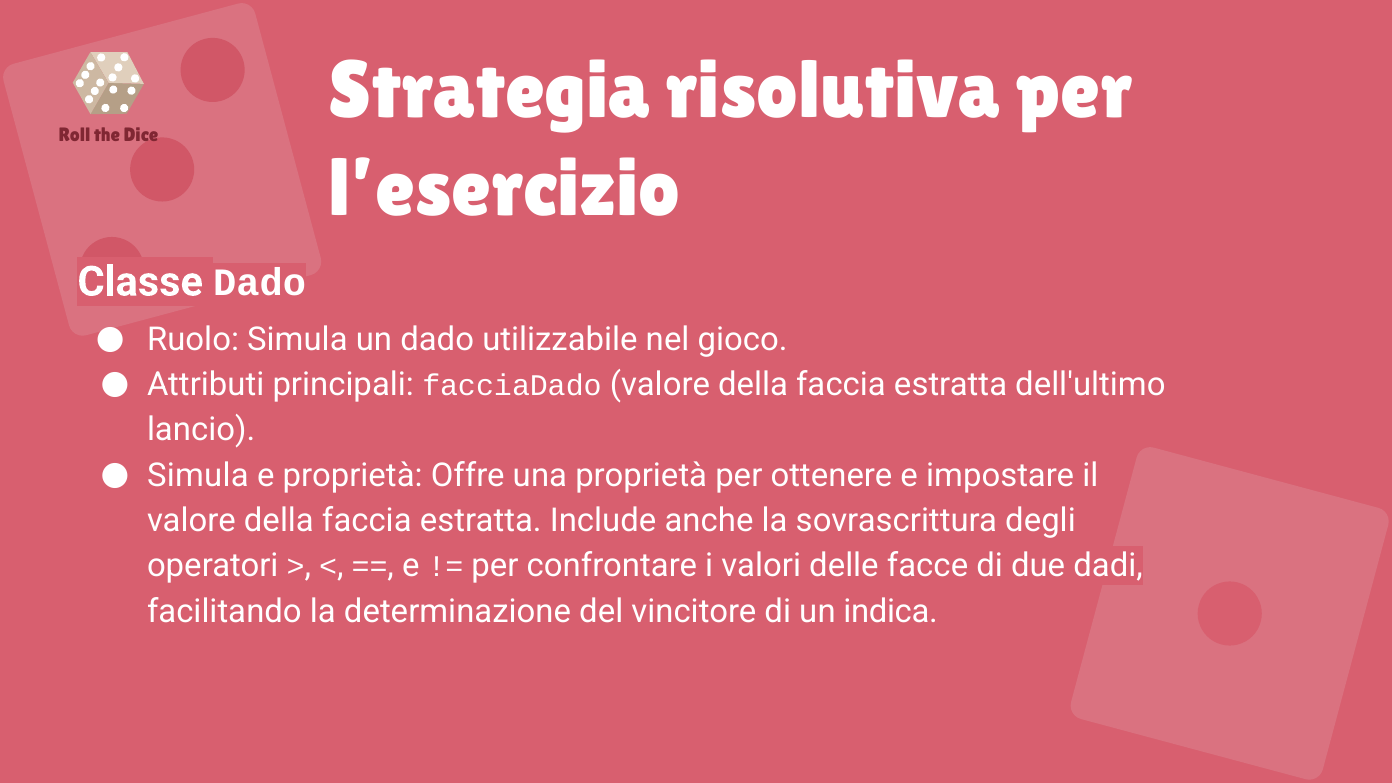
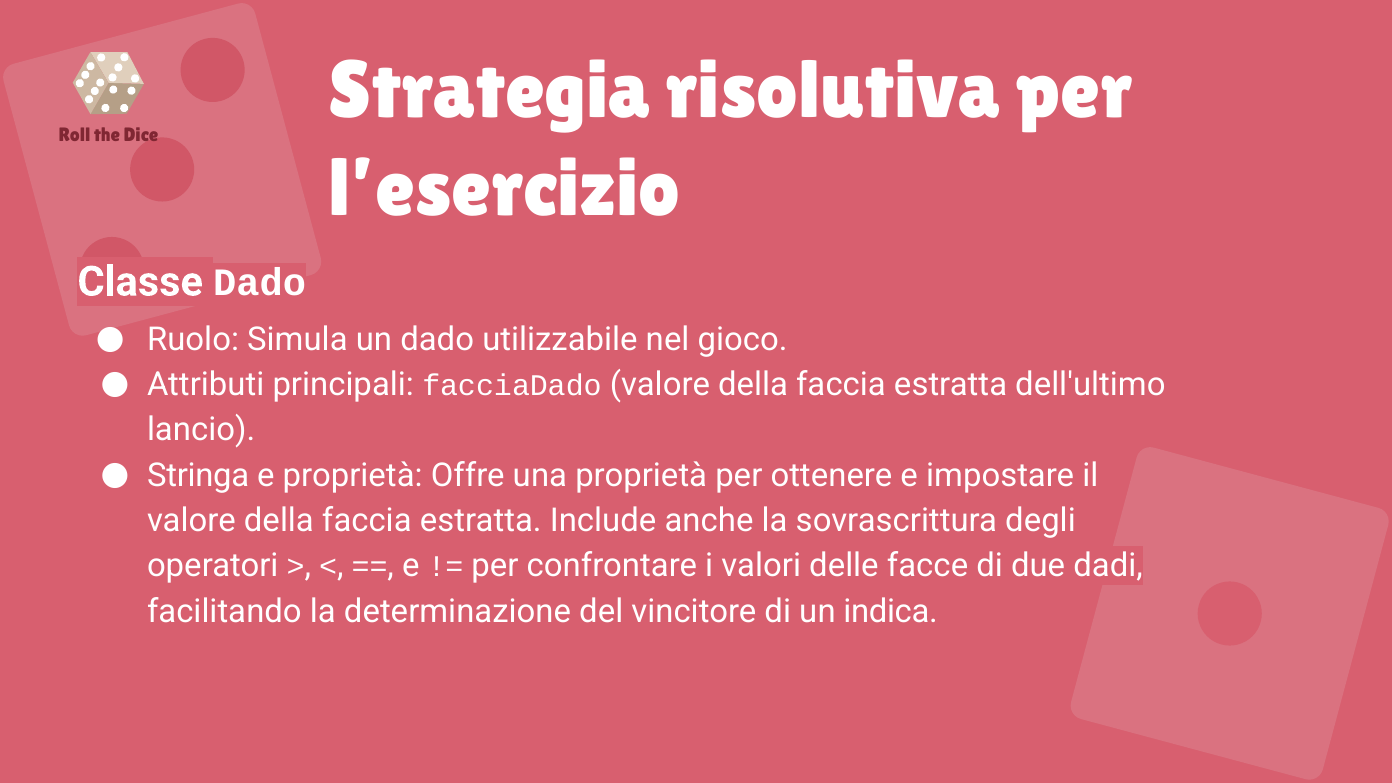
Simula at (198, 475): Simula -> Stringa
